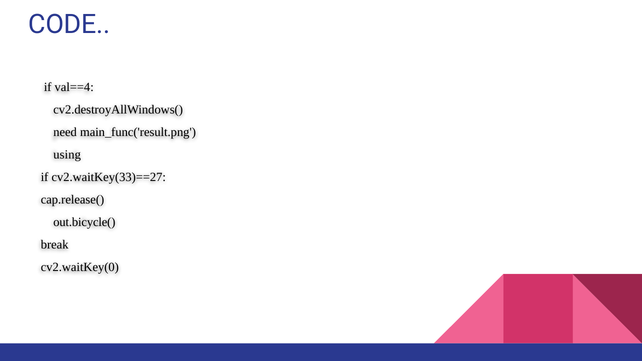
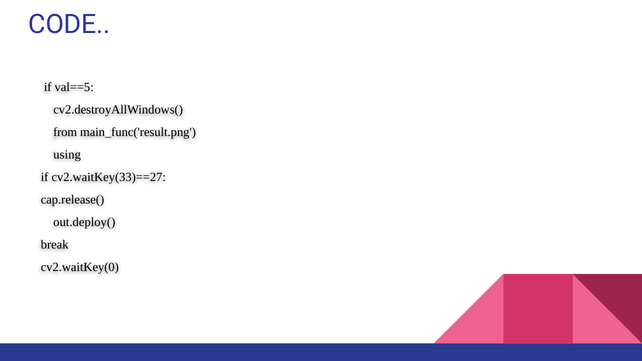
val==4: val==4 -> val==5
need: need -> from
out.bicycle(: out.bicycle( -> out.deploy(
